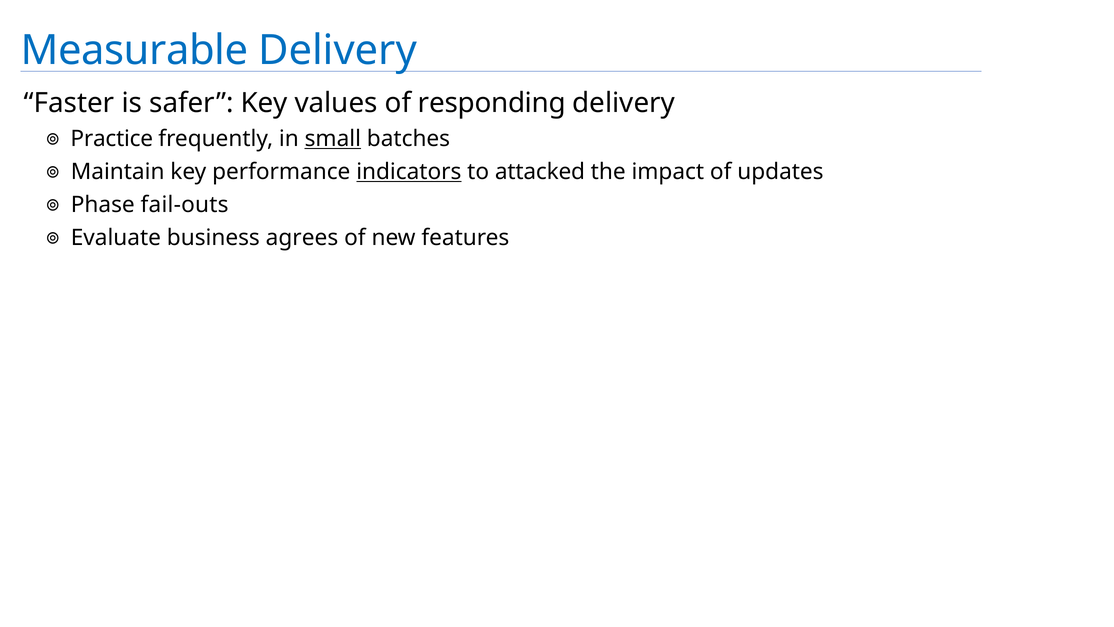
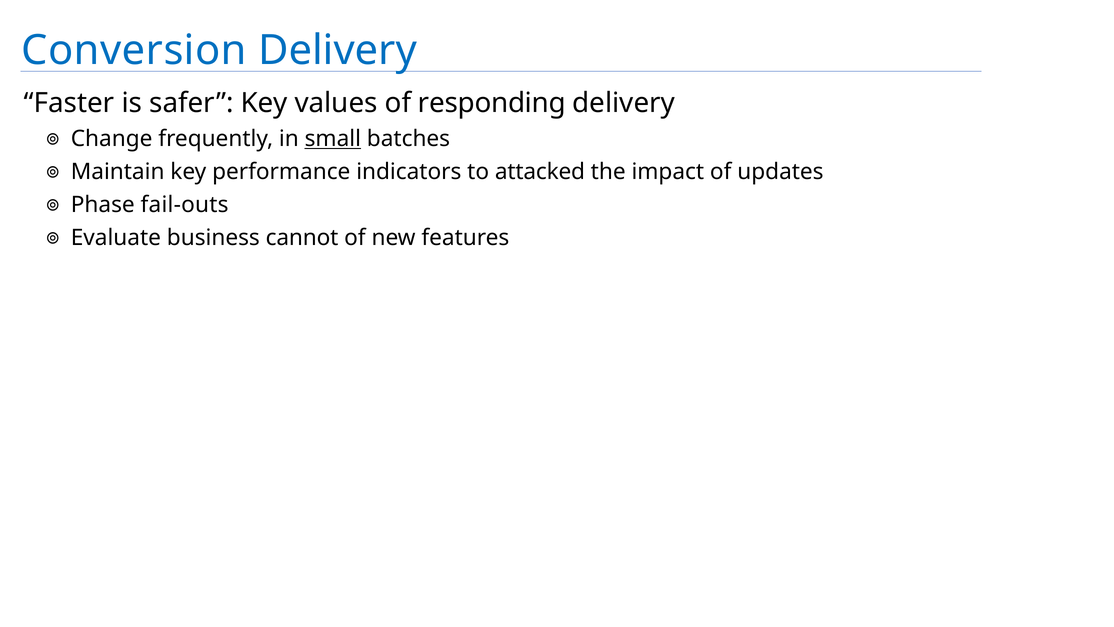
Measurable: Measurable -> Conversion
Practice: Practice -> Change
indicators underline: present -> none
agrees: agrees -> cannot
